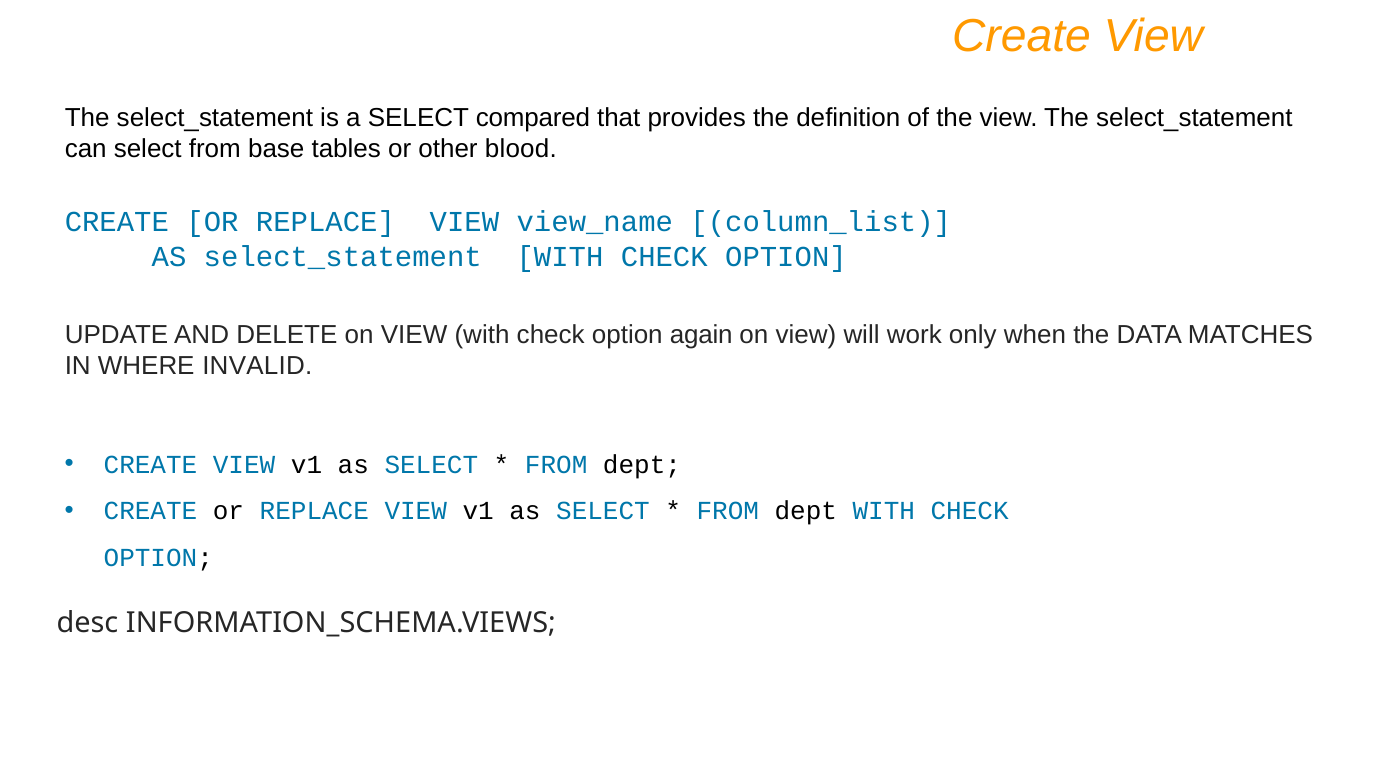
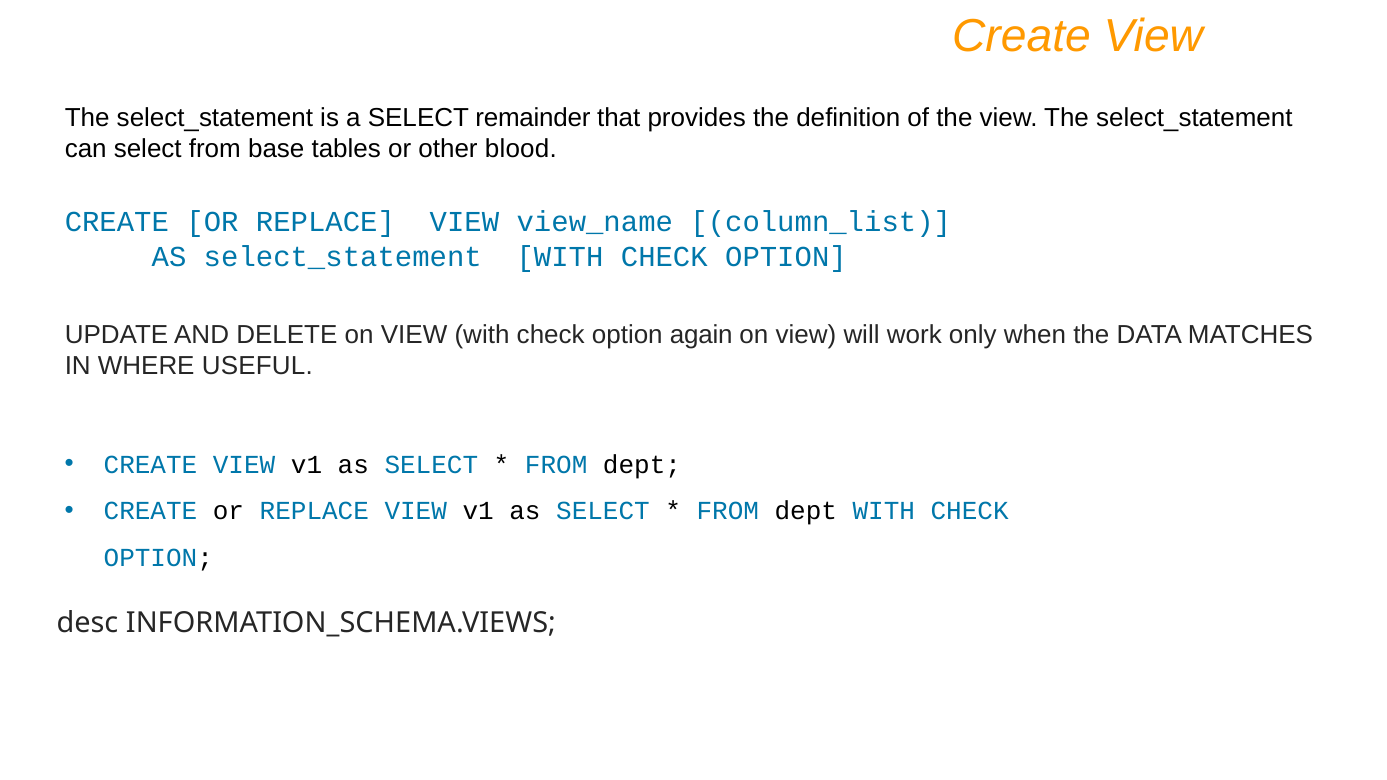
compared: compared -> remainder
INVALID: INVALID -> USEFUL
